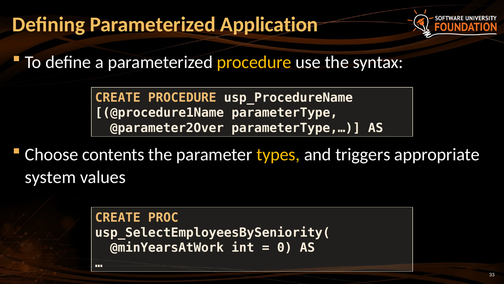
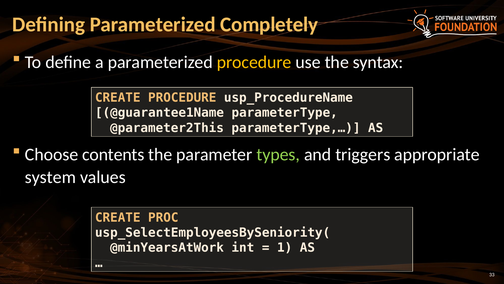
Application: Application -> Completely
@procedure1Name: @procedure1Name -> @guarantee1Name
@parameter2Over: @parameter2Over -> @parameter2This
types colour: yellow -> light green
0: 0 -> 1
